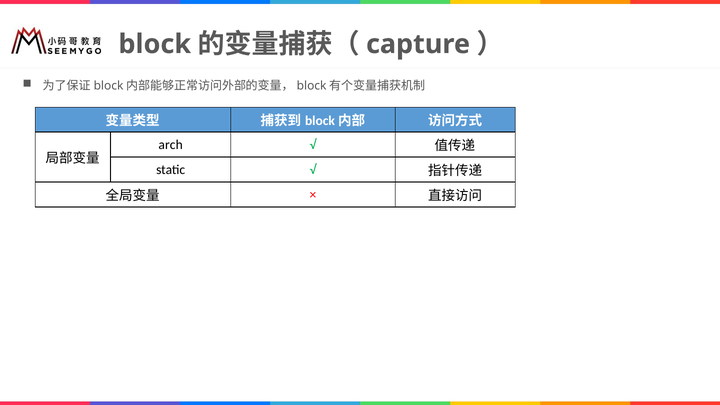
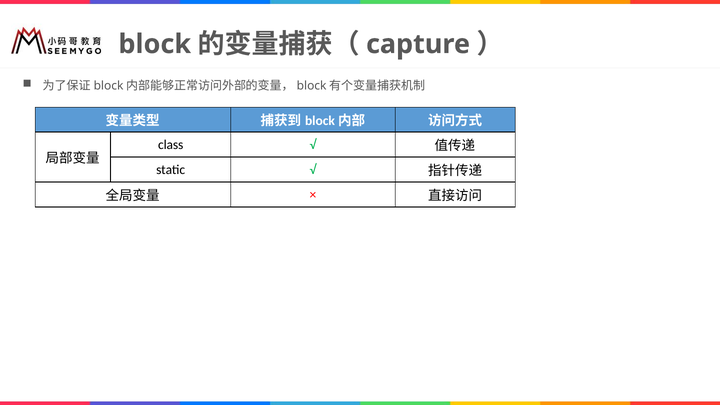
arch: arch -> class
